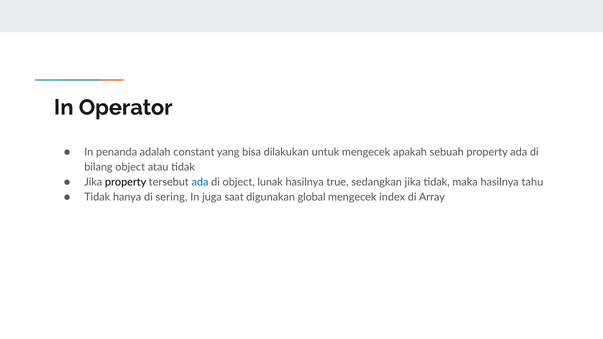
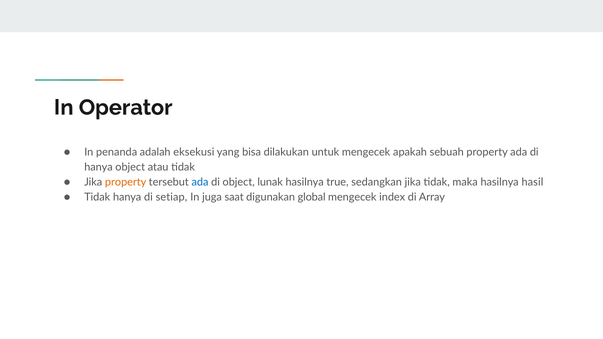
constant: constant -> eksekusi
bilang at (98, 167): bilang -> hanya
property at (126, 182) colour: black -> orange
tahu: tahu -> hasil
sering: sering -> setiap
